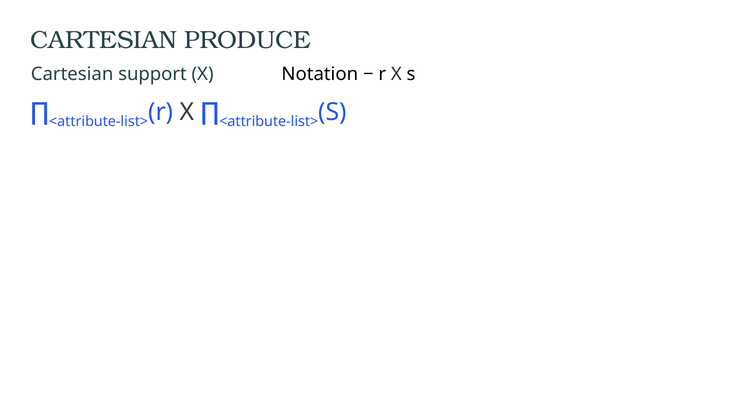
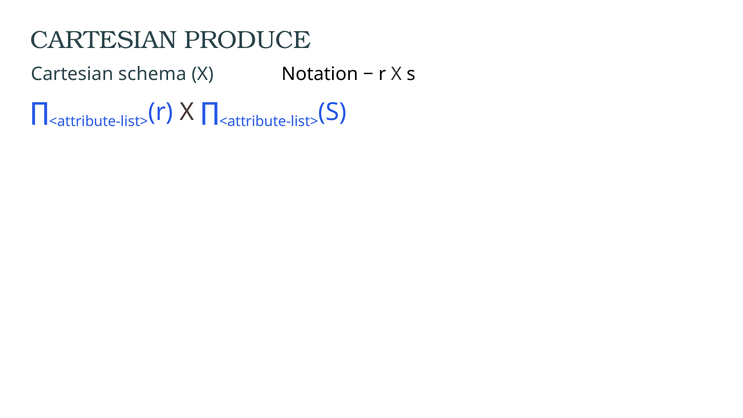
support: support -> schema
